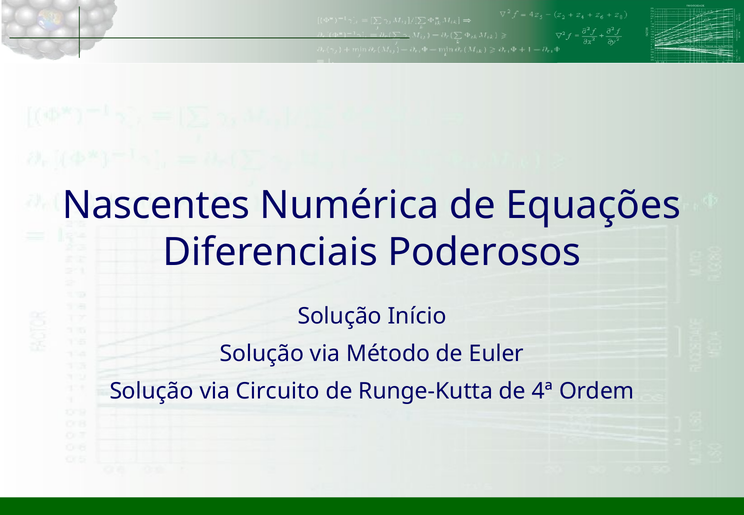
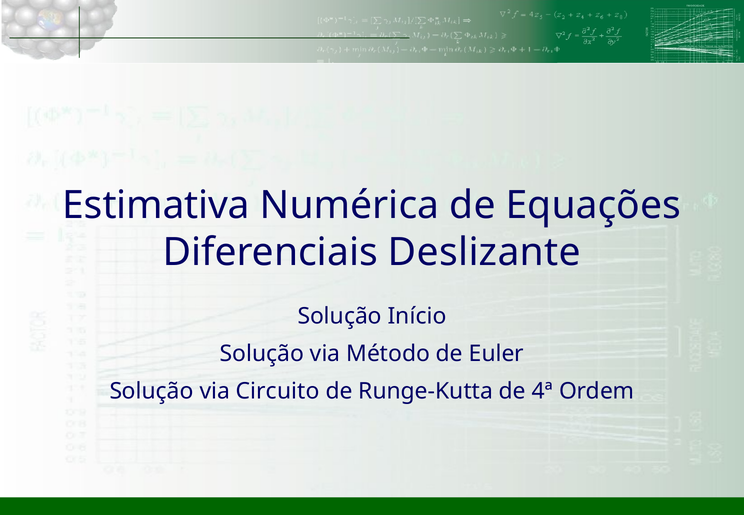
Nascentes: Nascentes -> Estimativa
Poderosos: Poderosos -> Deslizante
